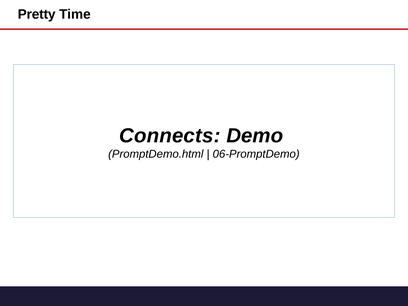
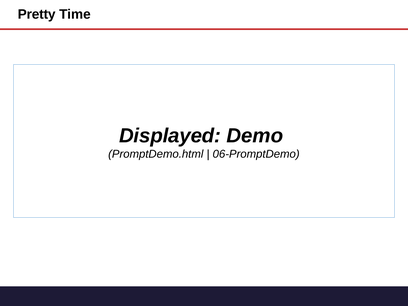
Connects: Connects -> Displayed
